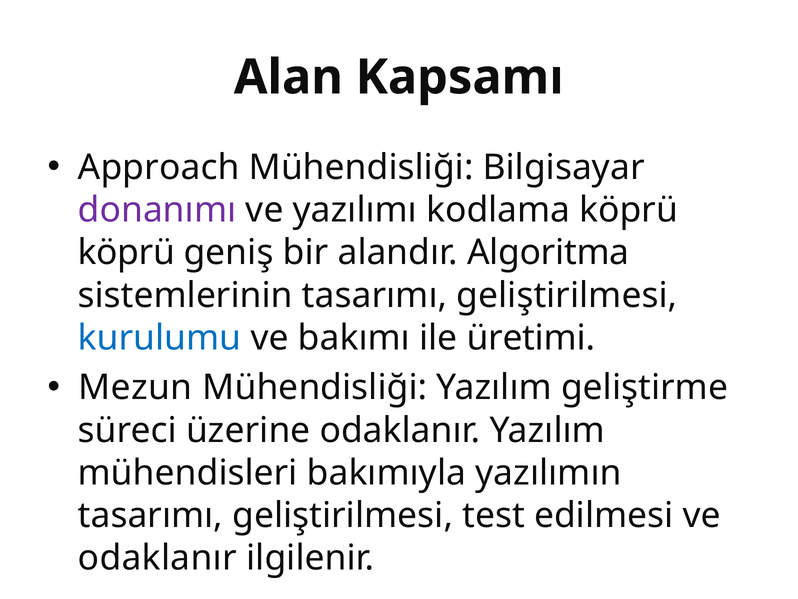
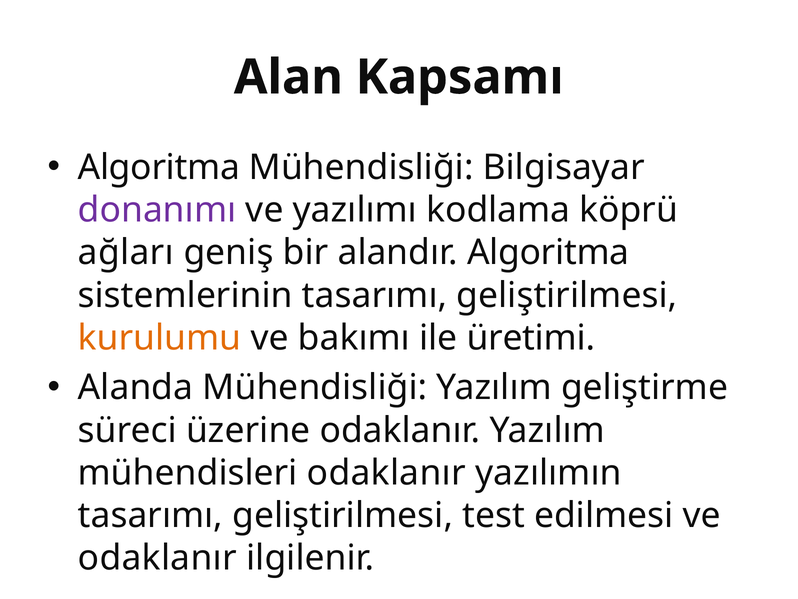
Approach at (159, 167): Approach -> Algoritma
köprü at (126, 253): köprü -> ağları
kurulumu colour: blue -> orange
Mezun: Mezun -> Alanda
mühendisleri bakımıyla: bakımıyla -> odaklanır
